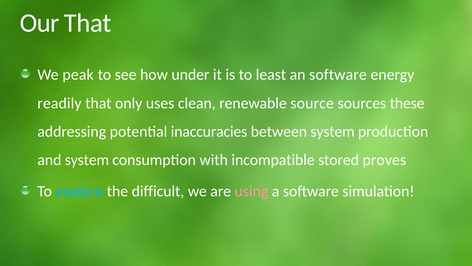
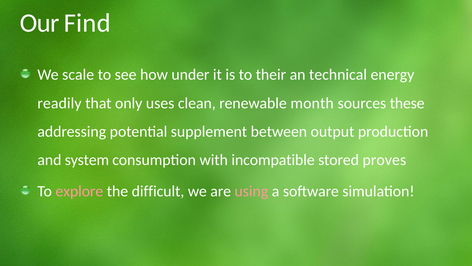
Our That: That -> Find
peak: peak -> scale
least: least -> their
an software: software -> technical
source: source -> month
inaccuracies: inaccuracies -> supplement
between system: system -> output
explore colour: light blue -> pink
